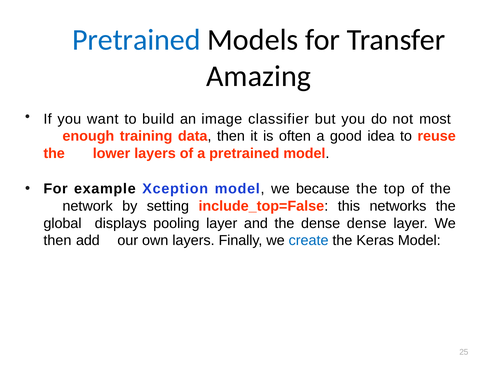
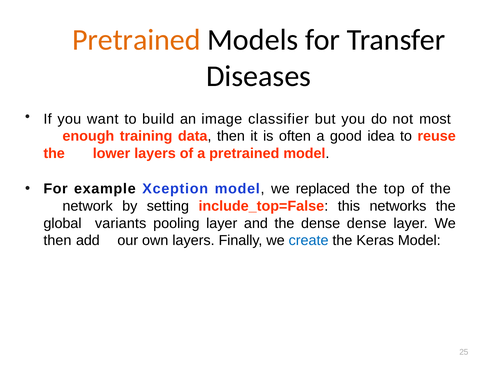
Pretrained at (136, 40) colour: blue -> orange
Amazing: Amazing -> Diseases
because: because -> replaced
displays: displays -> variants
